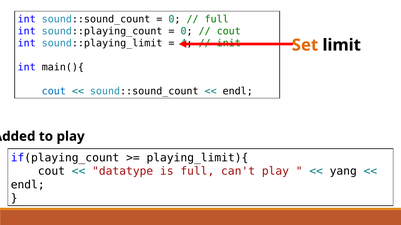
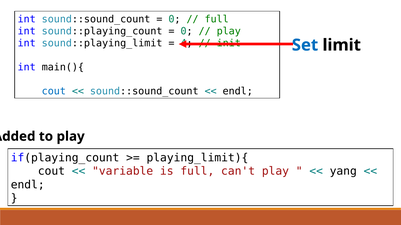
cout at (229, 31): cout -> play
Set colour: orange -> blue
datatype: datatype -> variable
